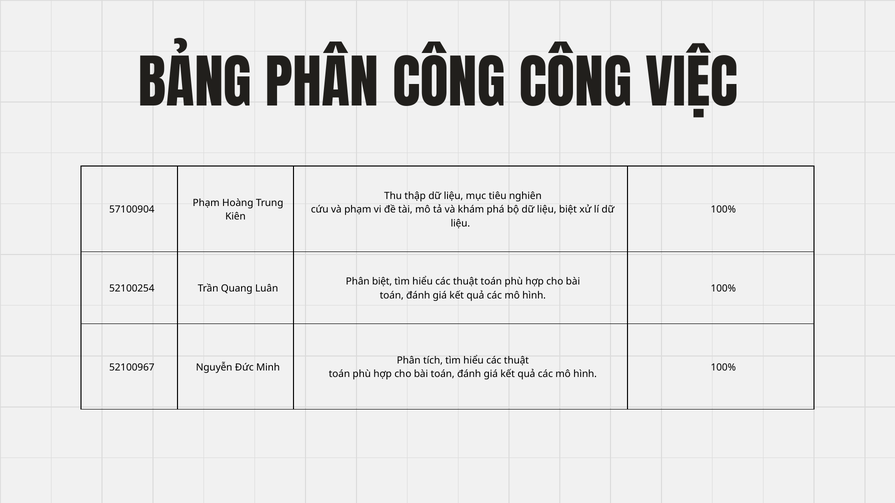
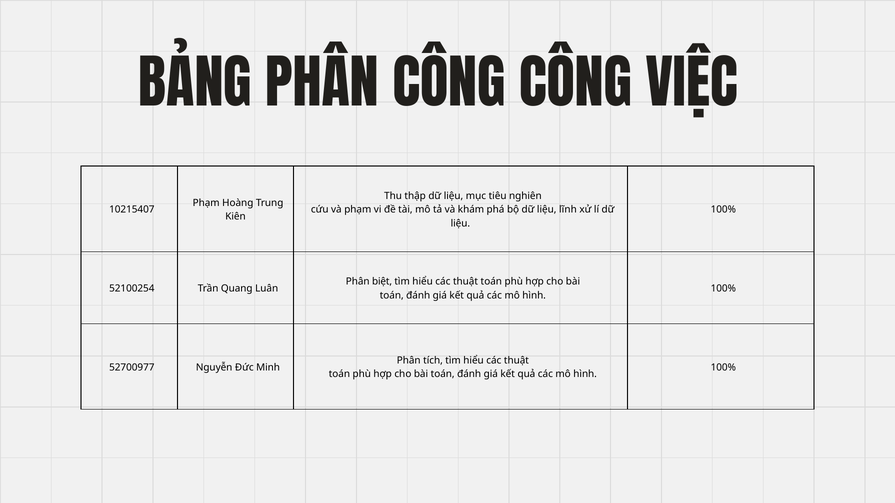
57100904: 57100904 -> 10215407
liệu biệt: biệt -> lĩnh
52100967: 52100967 -> 52700977
